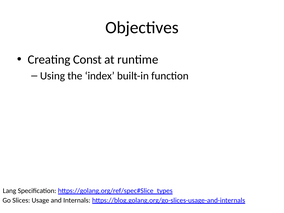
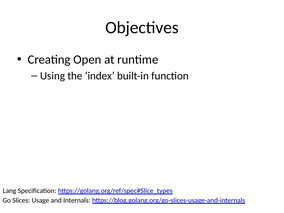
Const: Const -> Open
